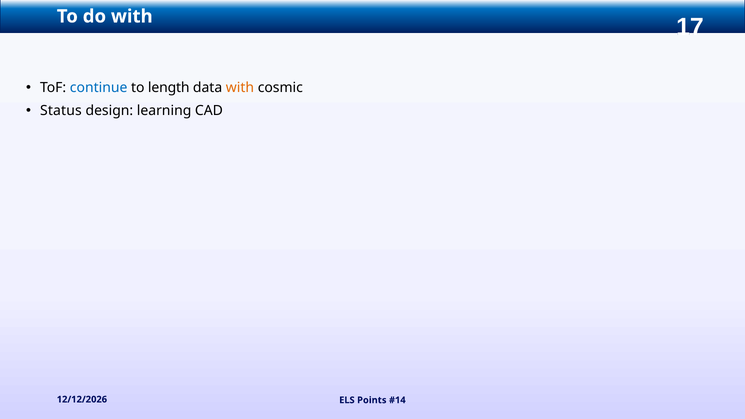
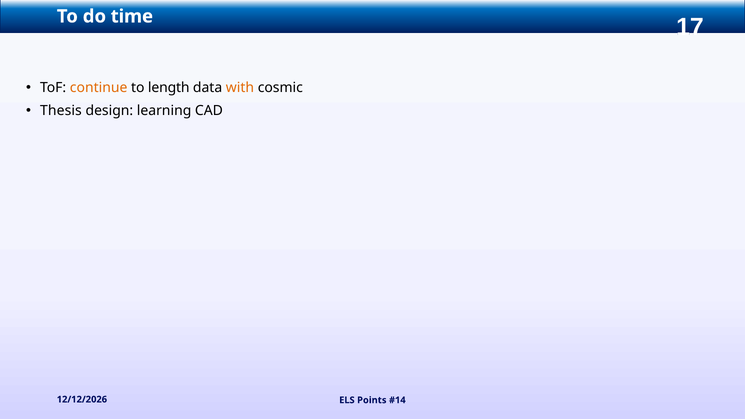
do with: with -> time
continue colour: blue -> orange
Status: Status -> Thesis
